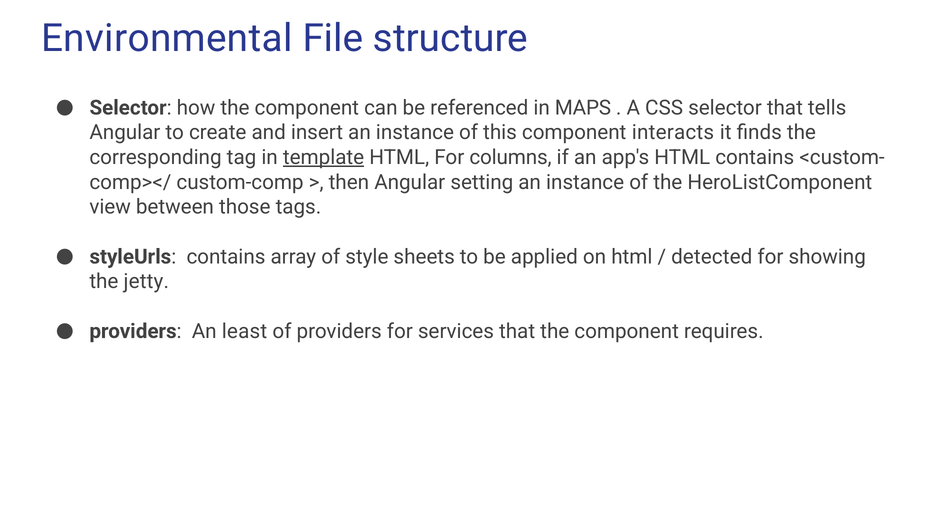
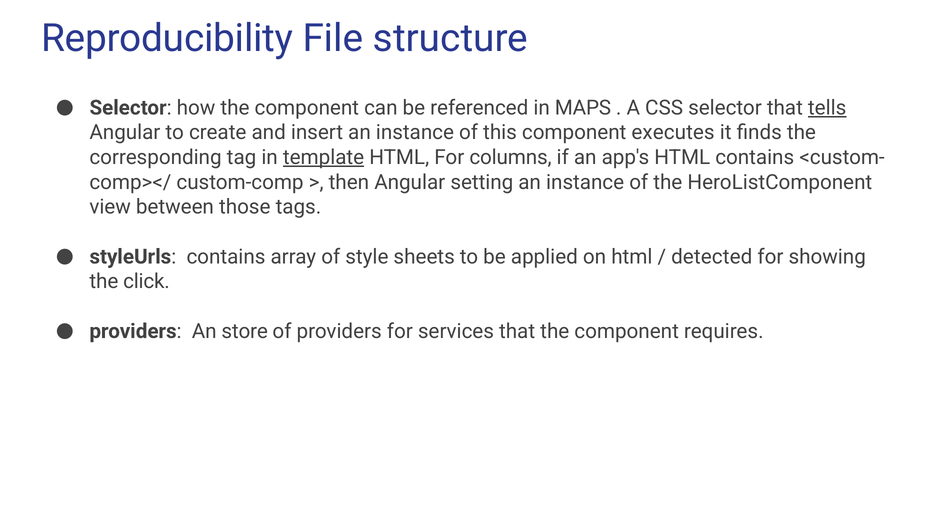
Environmental: Environmental -> Reproducibility
tells underline: none -> present
interacts: interacts -> executes
jetty: jetty -> click
least: least -> store
